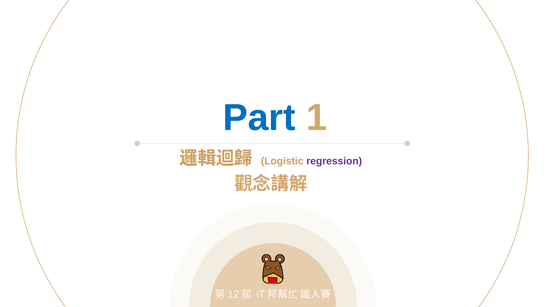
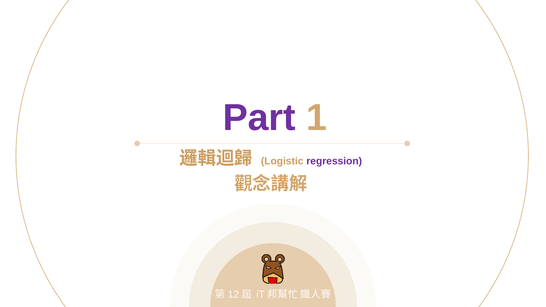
Part colour: blue -> purple
